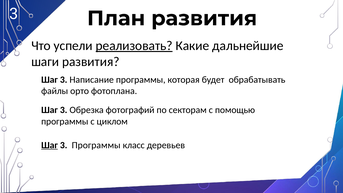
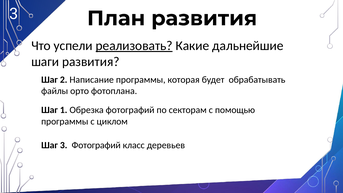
3 at (64, 80): 3 -> 2
3 at (64, 110): 3 -> 1
Шаг at (50, 145) underline: present -> none
3 Программы: Программы -> Фотографий
